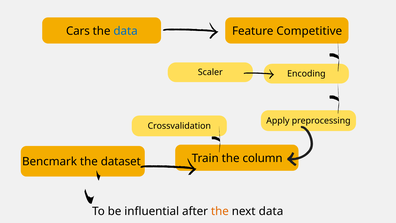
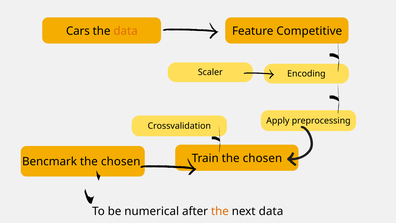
data at (126, 31) colour: blue -> orange
column at (263, 158): column -> chosen
dataset at (121, 161): dataset -> chosen
influential: influential -> numerical
